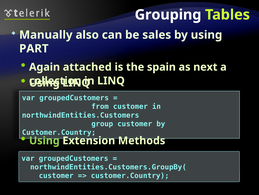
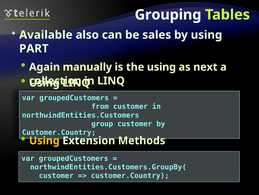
Manually: Manually -> Available
attached: attached -> manually
the spain: spain -> using
Using at (44, 140) colour: light green -> yellow
